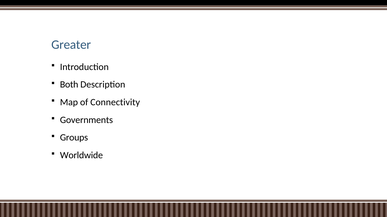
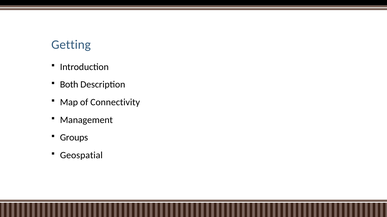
Greater: Greater -> Getting
Governments: Governments -> Management
Worldwide: Worldwide -> Geospatial
